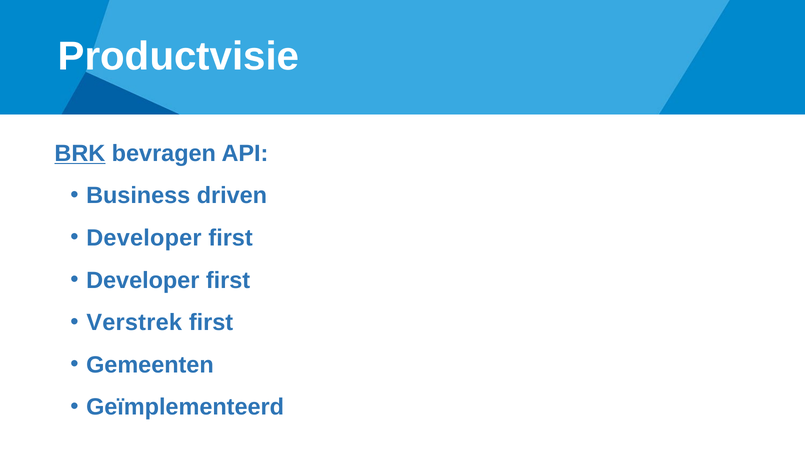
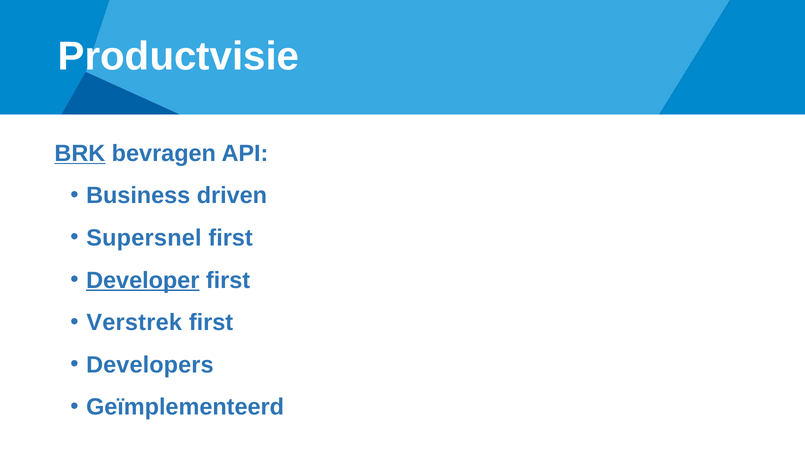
Developer at (144, 238): Developer -> Supersnel
Developer at (143, 280) underline: none -> present
Gemeenten: Gemeenten -> Developers
